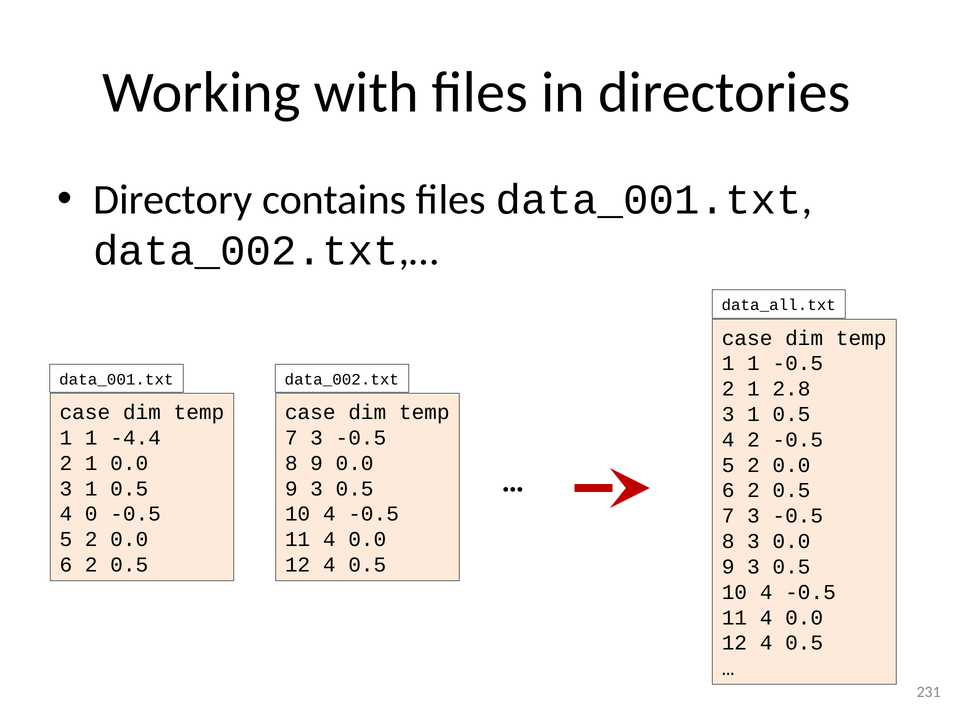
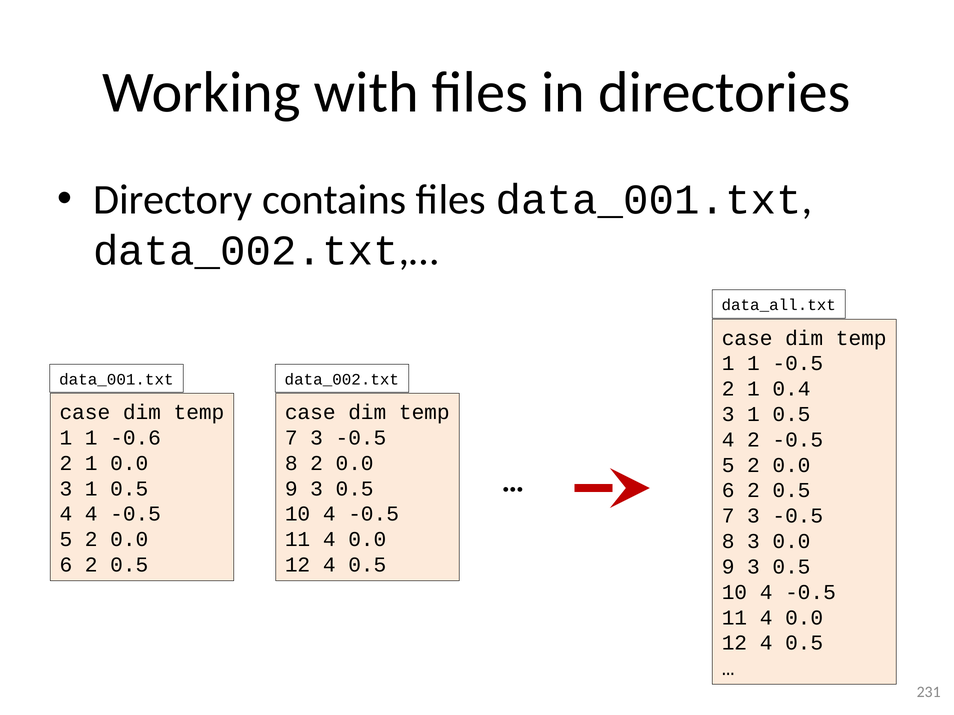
2.8: 2.8 -> 0.4
-4.4: -4.4 -> -0.6
8 9: 9 -> 2
4 0: 0 -> 4
